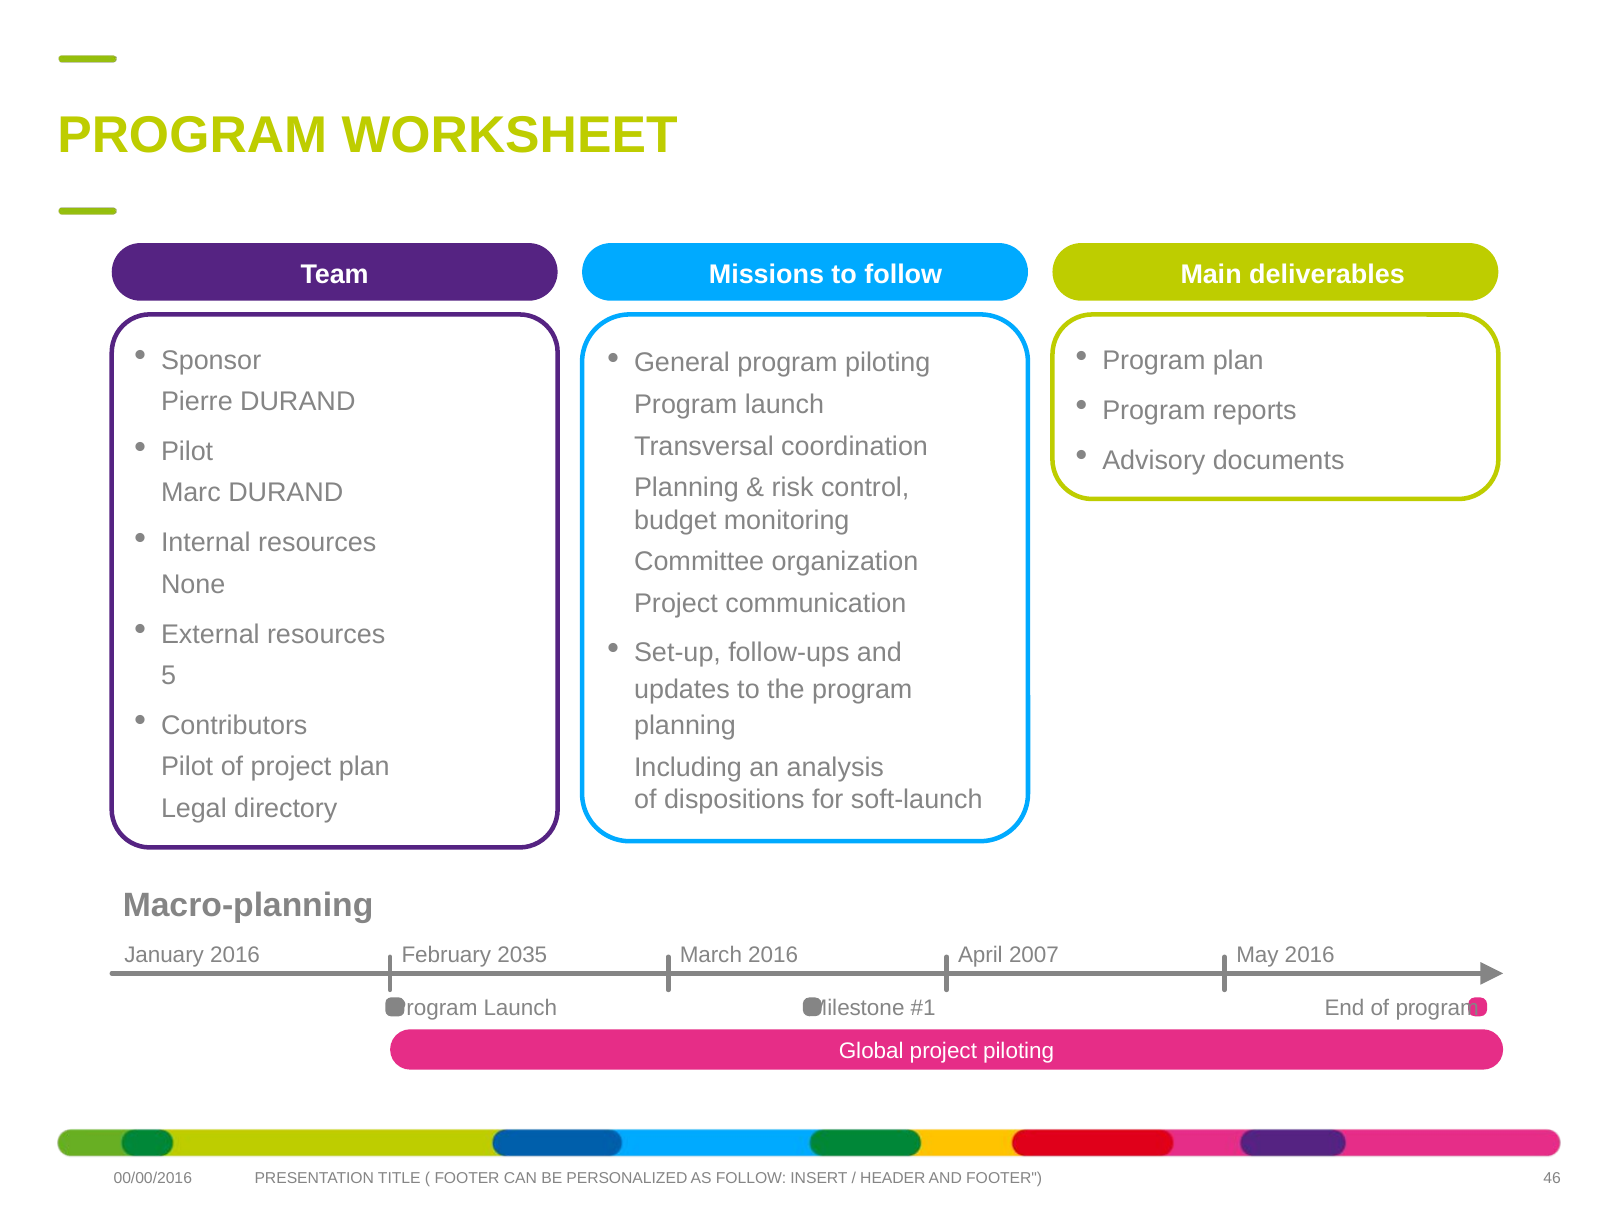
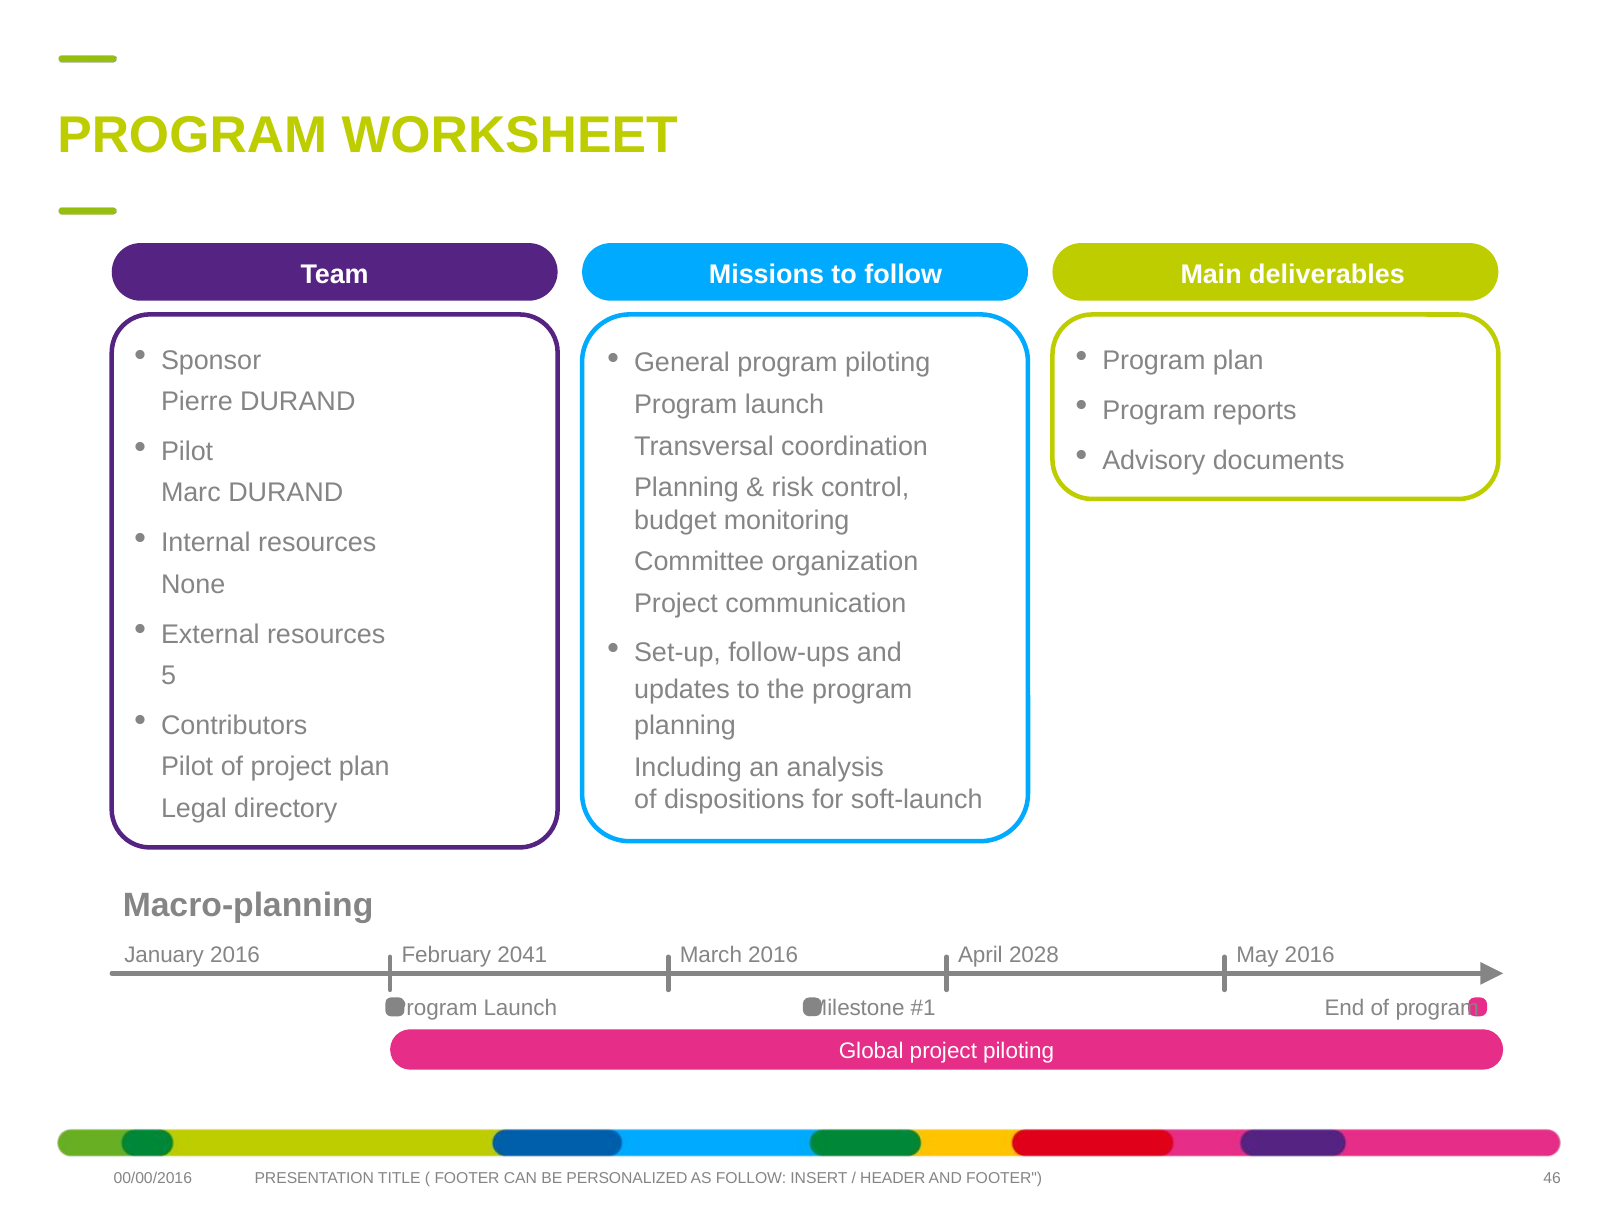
2035: 2035 -> 2041
2007: 2007 -> 2028
